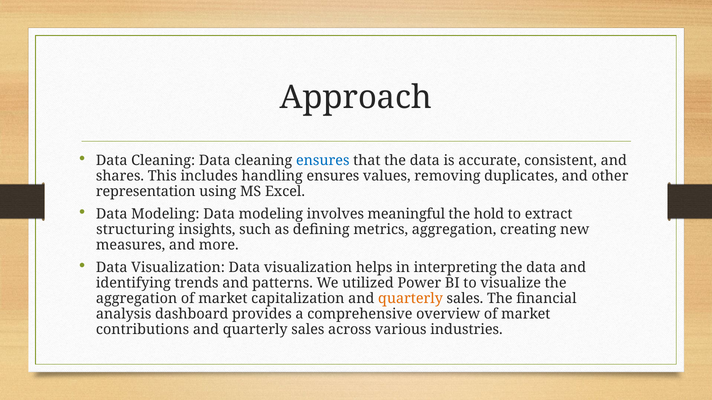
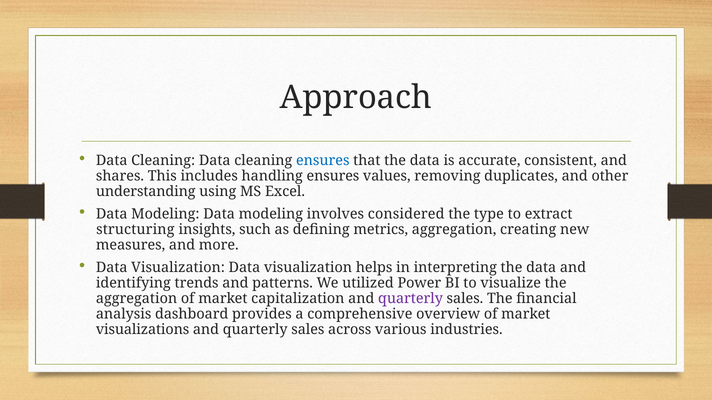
representation: representation -> understanding
meaningful: meaningful -> considered
hold: hold -> type
quarterly at (410, 299) colour: orange -> purple
contributions: contributions -> visualizations
